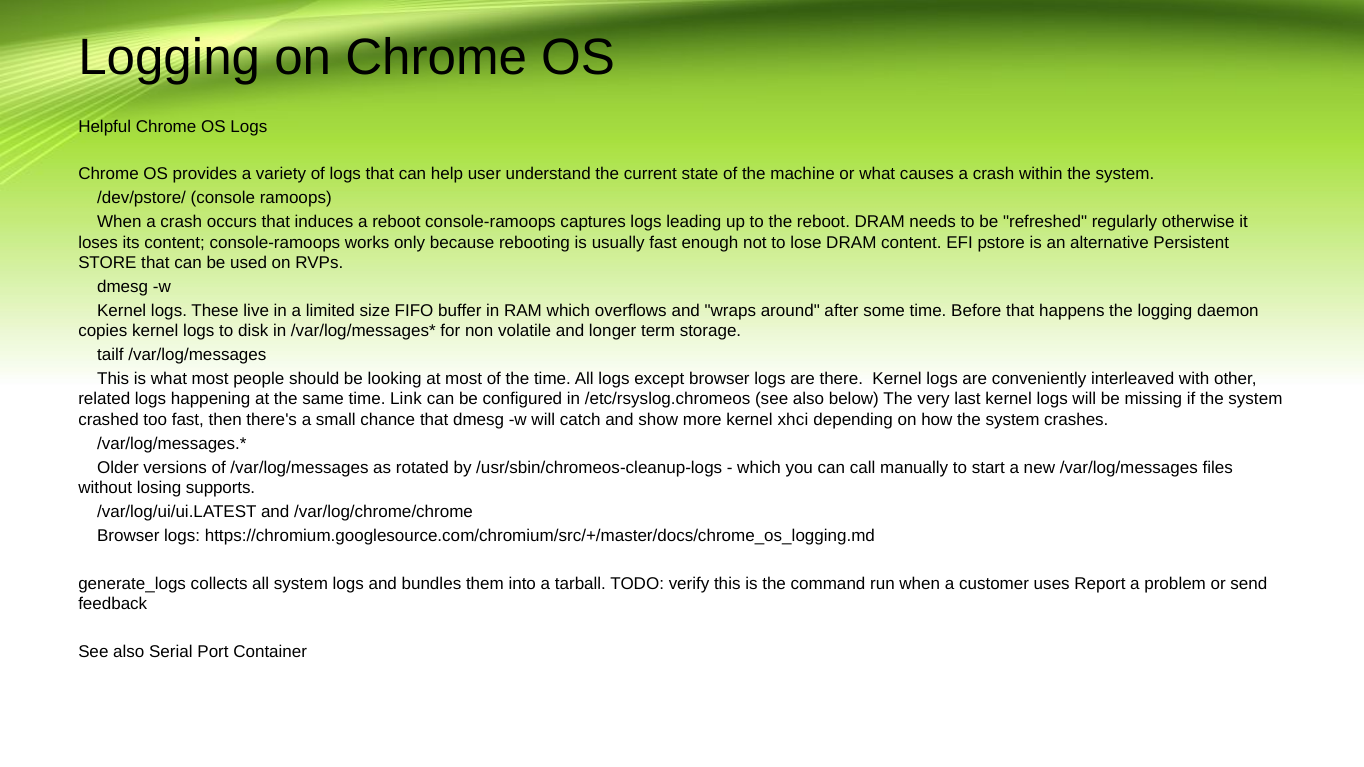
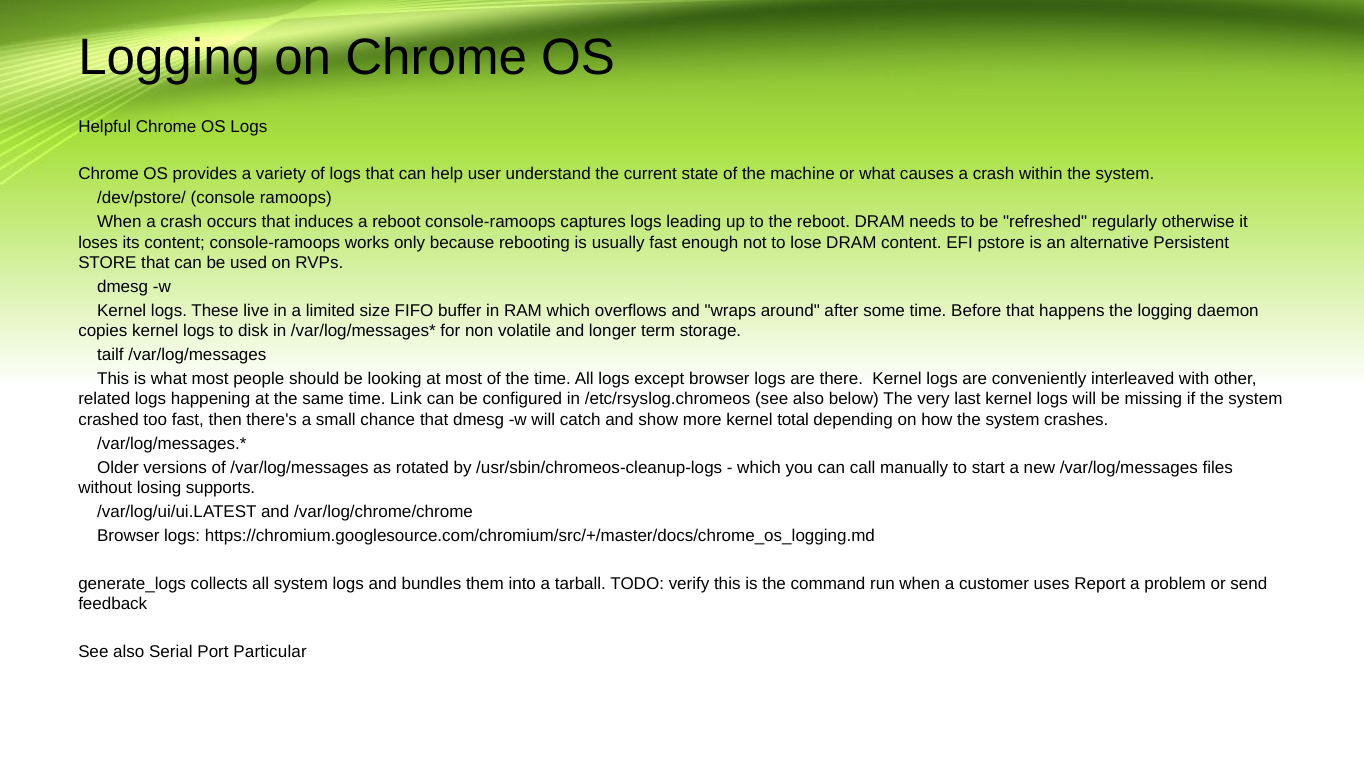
xhci: xhci -> total
Container: Container -> Particular
